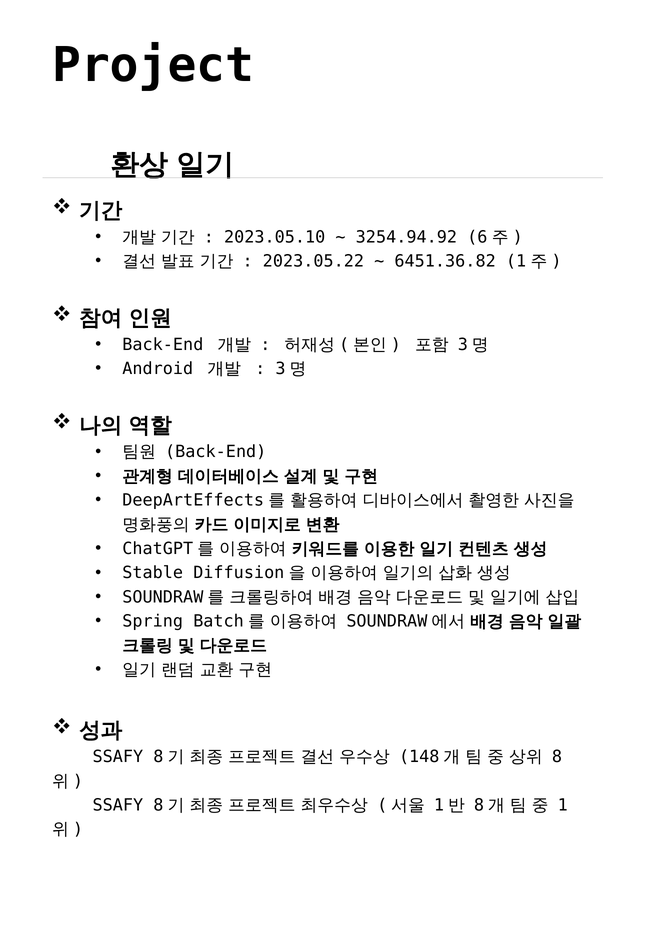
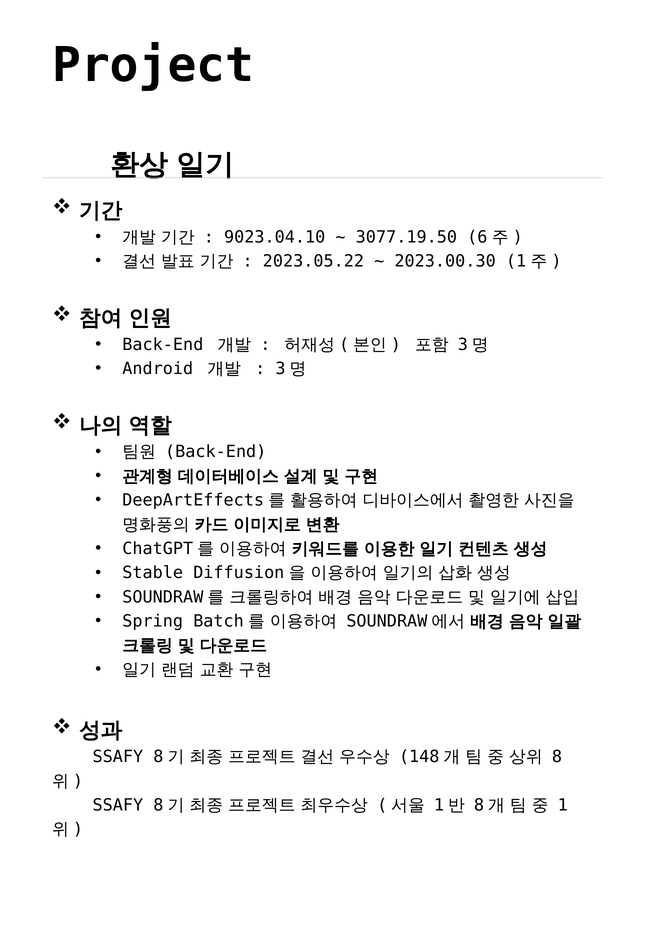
2023.05.10: 2023.05.10 -> 9023.04.10
3254.94.92: 3254.94.92 -> 3077.19.50
6451.36.82: 6451.36.82 -> 2023.00.30
